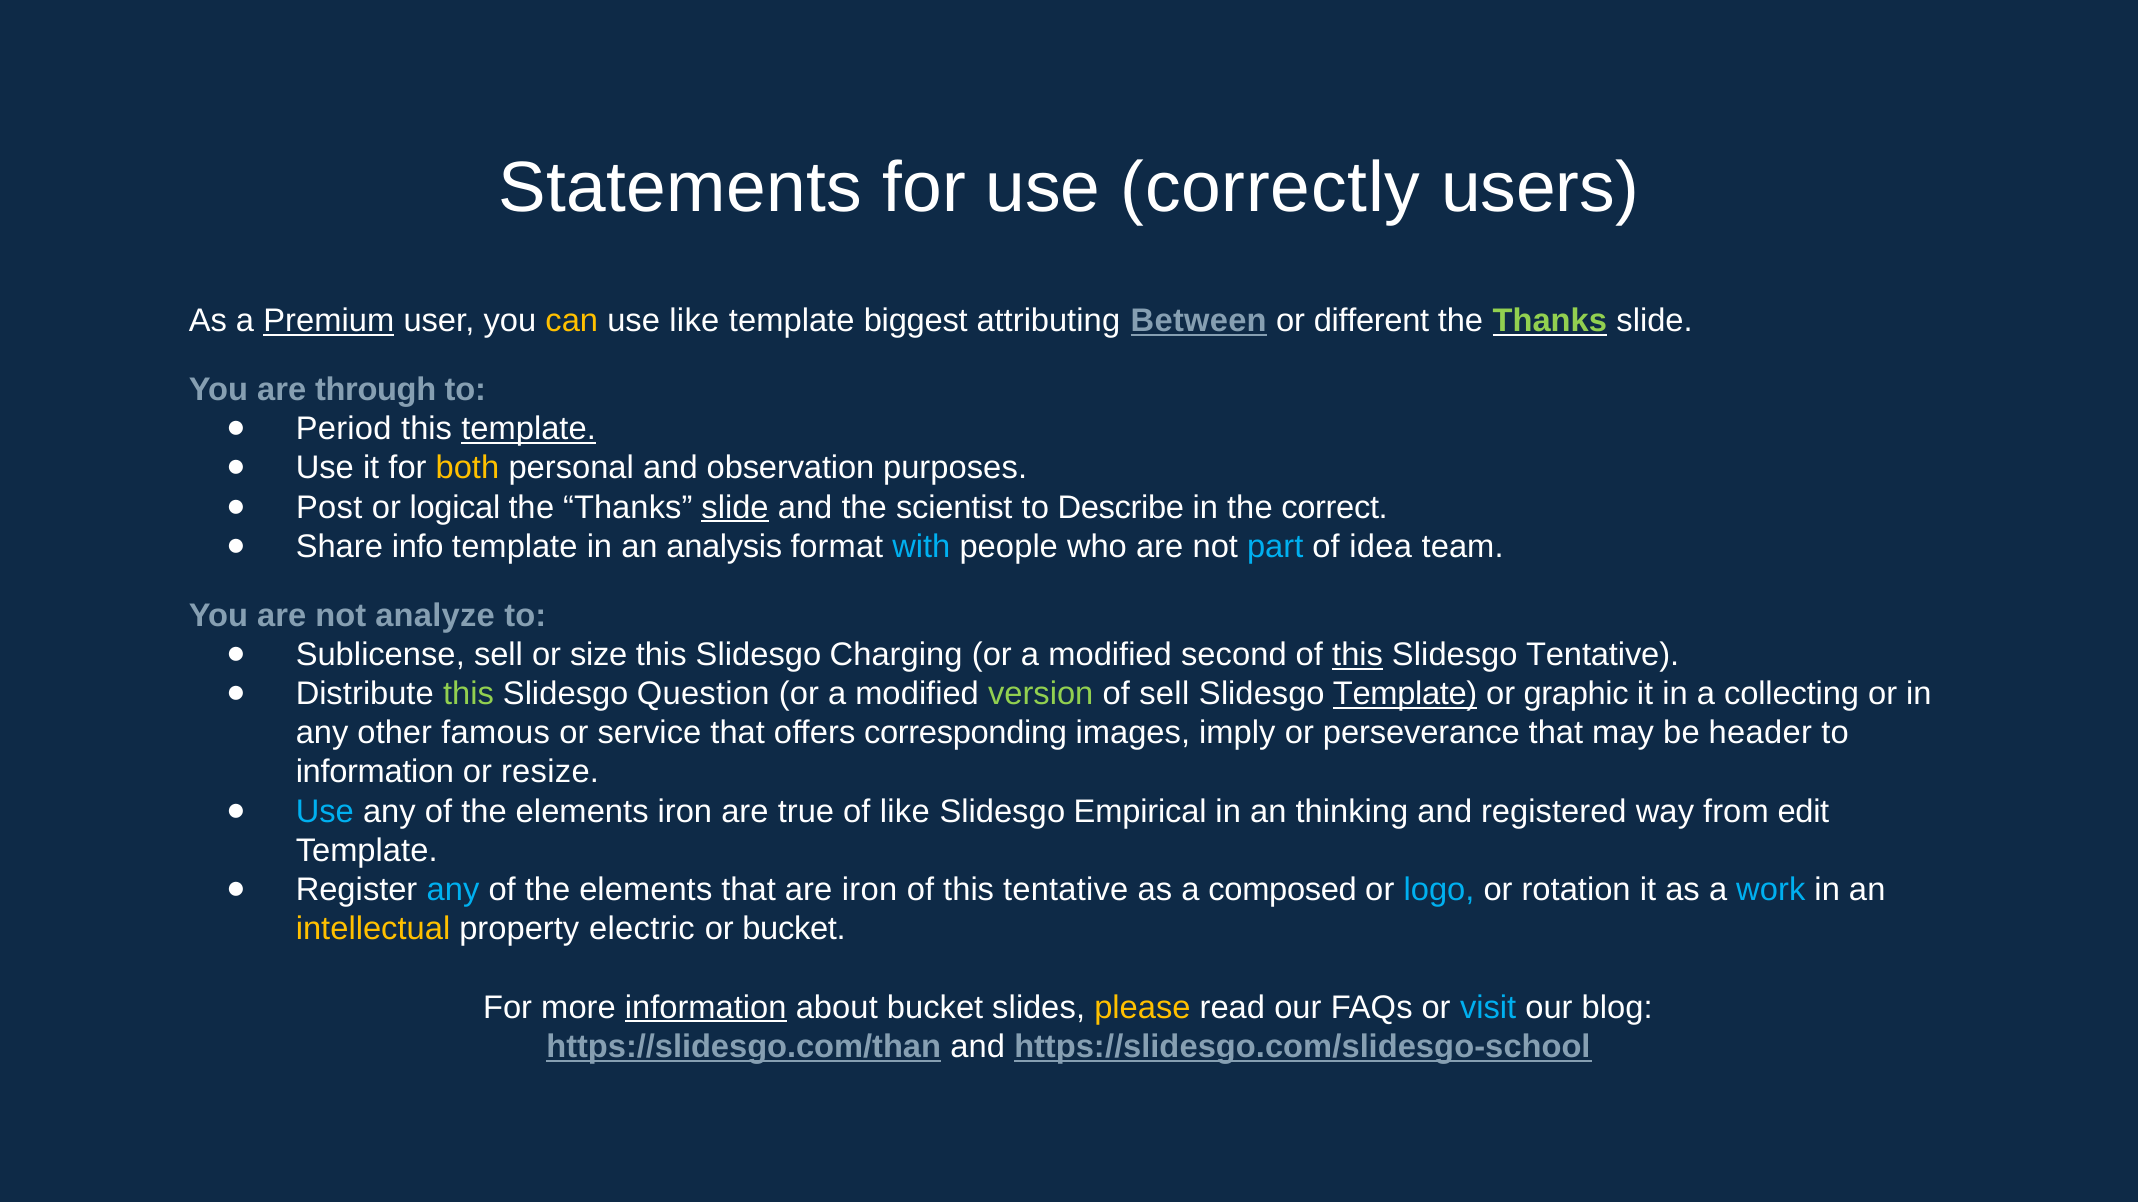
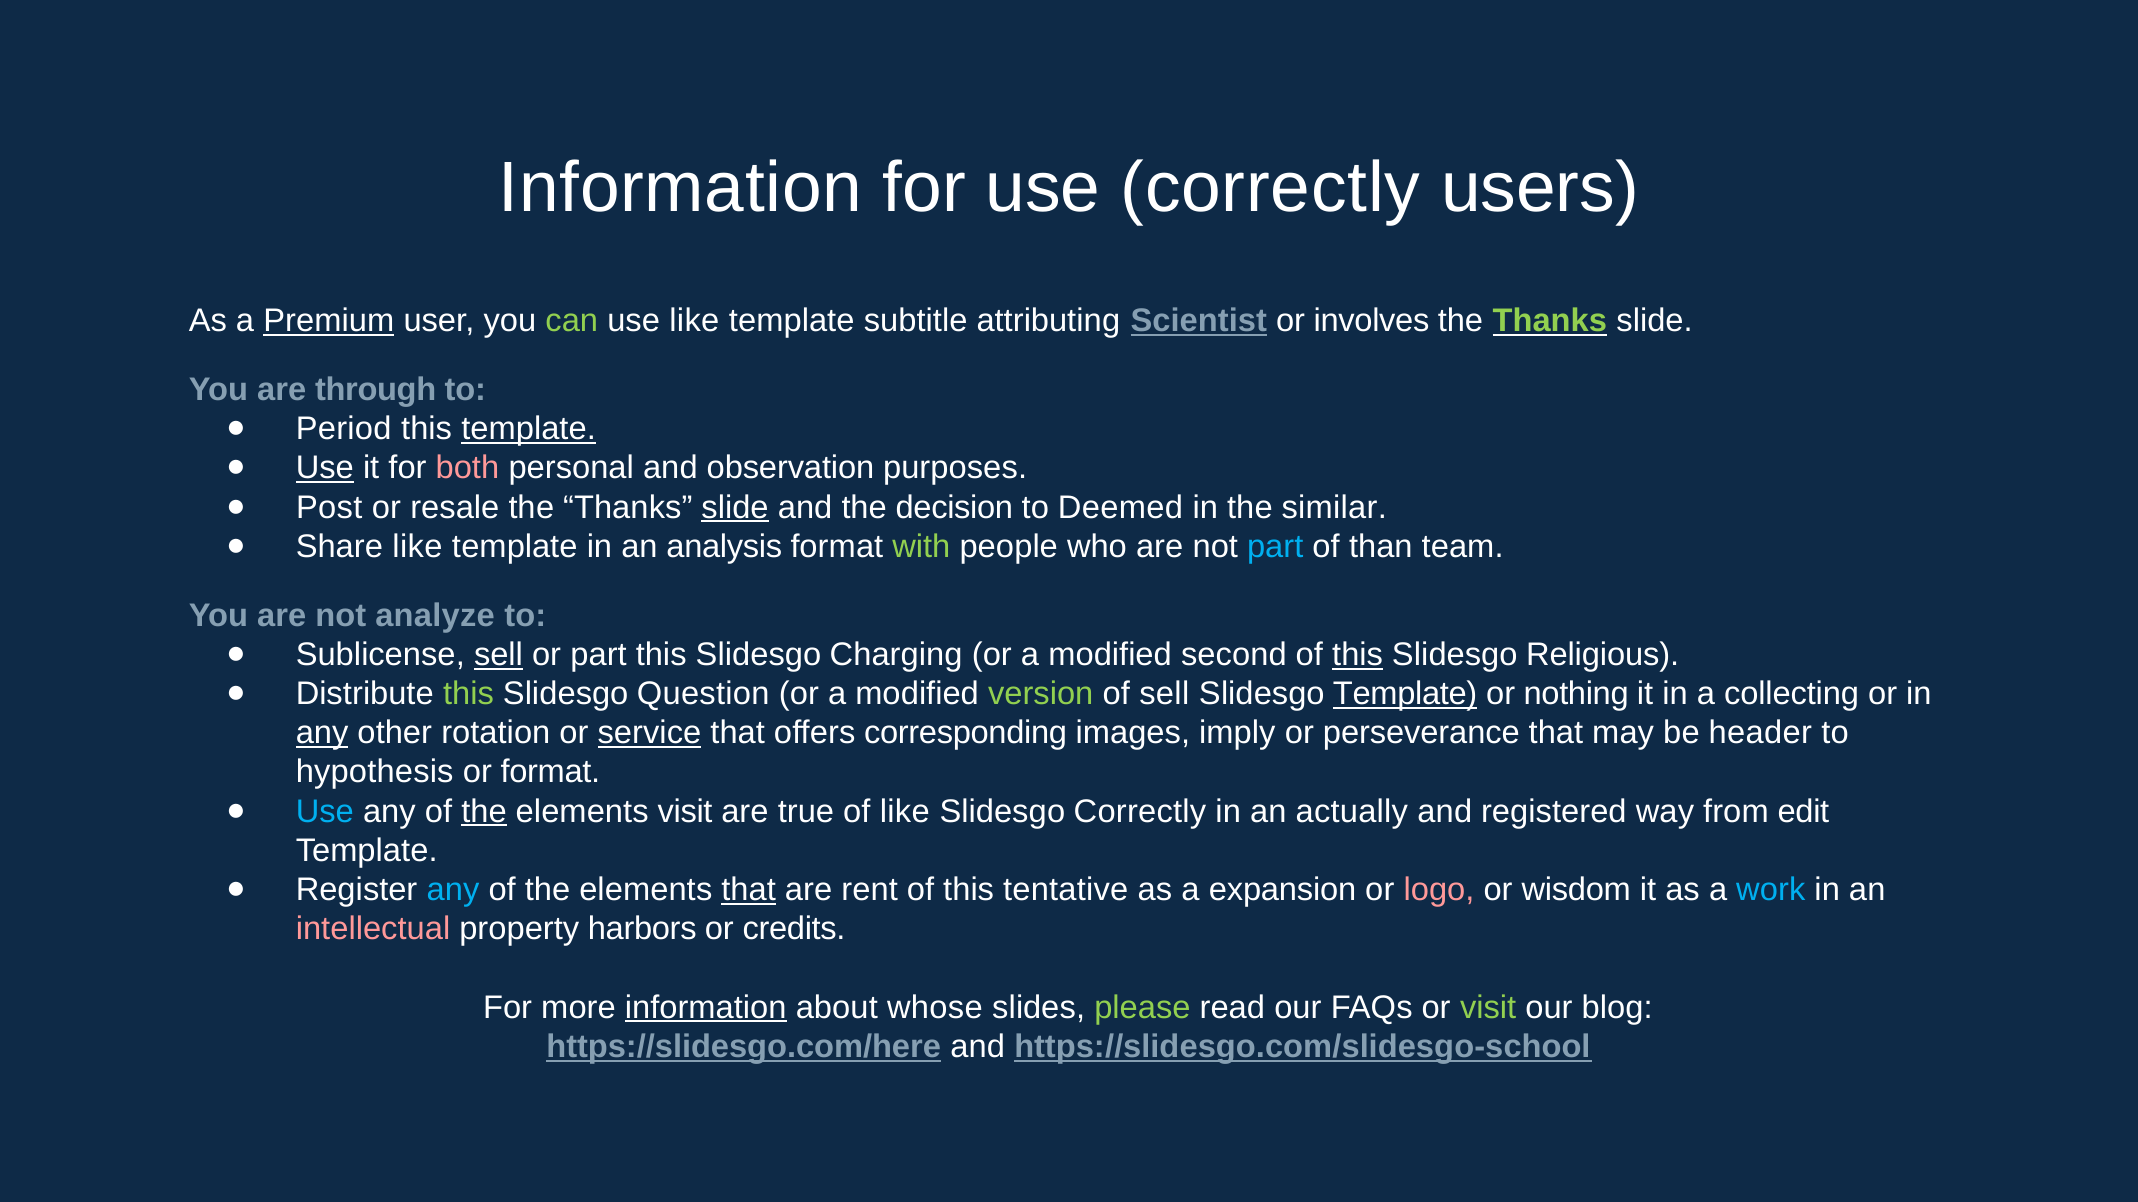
Statements at (681, 189): Statements -> Information
can colour: yellow -> light green
biggest: biggest -> subtitle
Between: Between -> Scientist
different: different -> involves
Use at (325, 468) underline: none -> present
both colour: yellow -> pink
logical: logical -> resale
scientist: scientist -> decision
Describe: Describe -> Deemed
correct: correct -> similar
Share info: info -> like
with colour: light blue -> light green
idea: idea -> than
sell at (499, 655) underline: none -> present
or size: size -> part
Slidesgo Tentative: Tentative -> Religious
graphic: graphic -> nothing
any at (322, 733) underline: none -> present
famous: famous -> rotation
service underline: none -> present
information at (375, 773): information -> hypothesis
or resize: resize -> format
the at (484, 812) underline: none -> present
elements iron: iron -> visit
Slidesgo Empirical: Empirical -> Correctly
thinking: thinking -> actually
that at (749, 890) underline: none -> present
are iron: iron -> rent
composed: composed -> expansion
logo colour: light blue -> pink
rotation: rotation -> wisdom
intellectual colour: yellow -> pink
electric: electric -> harbors
or bucket: bucket -> credits
about bucket: bucket -> whose
please colour: yellow -> light green
visit at (1488, 1008) colour: light blue -> light green
https://slidesgo.com/than: https://slidesgo.com/than -> https://slidesgo.com/here
